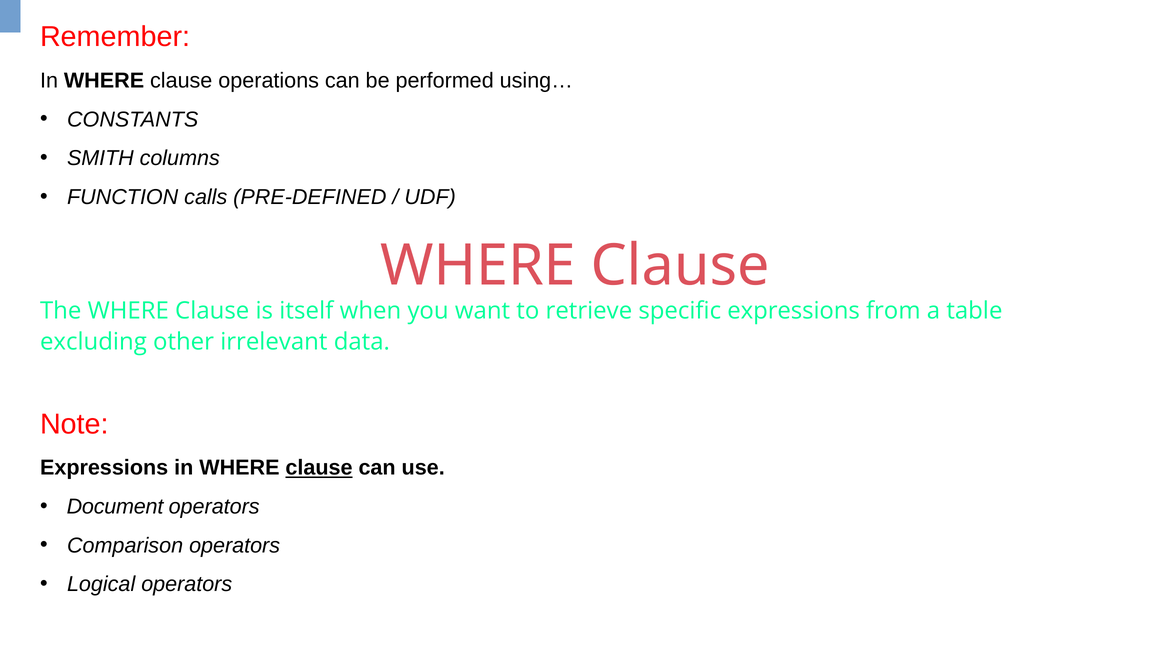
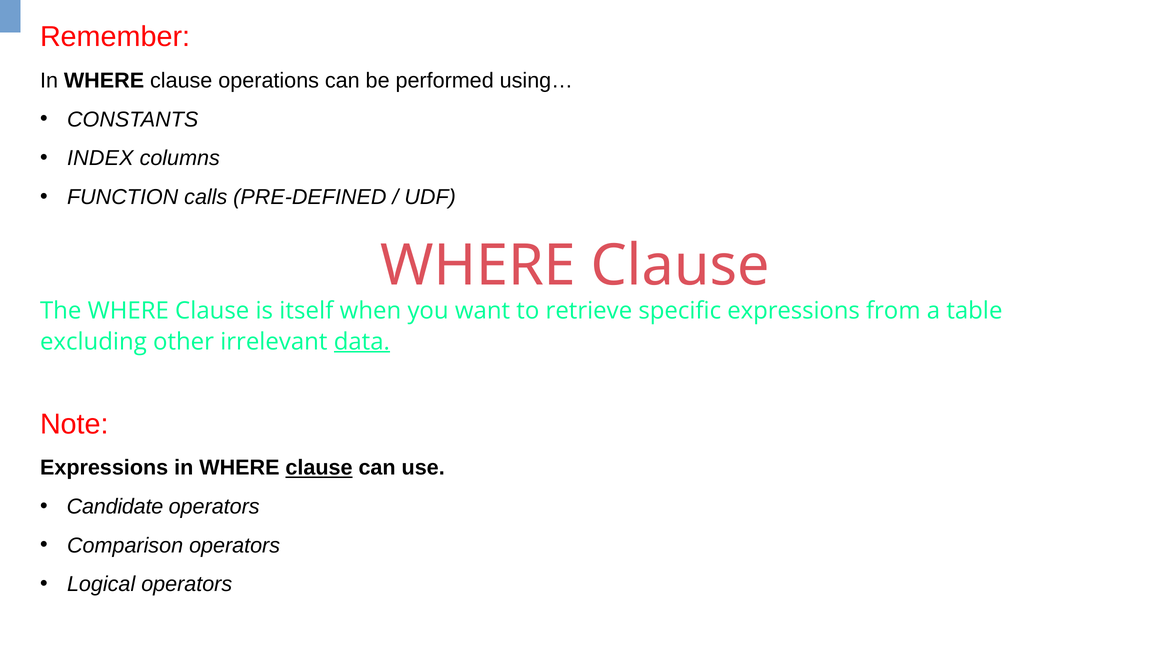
SMITH: SMITH -> INDEX
data underline: none -> present
Document: Document -> Candidate
